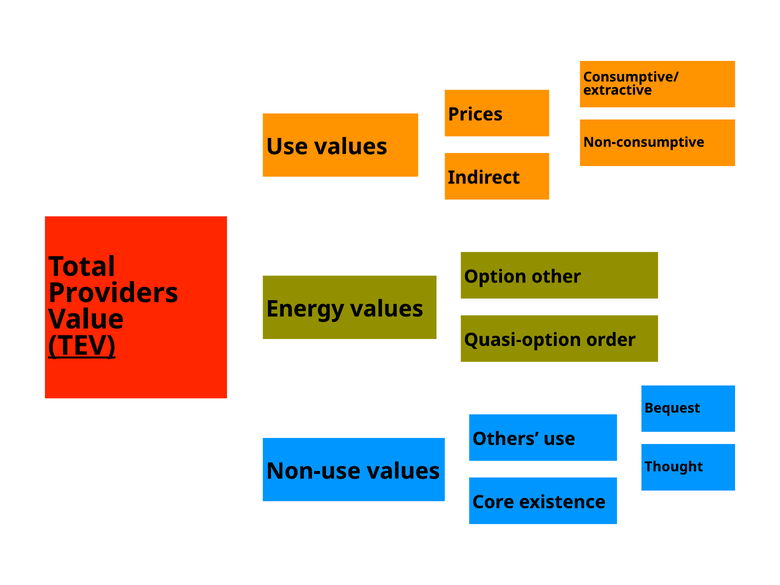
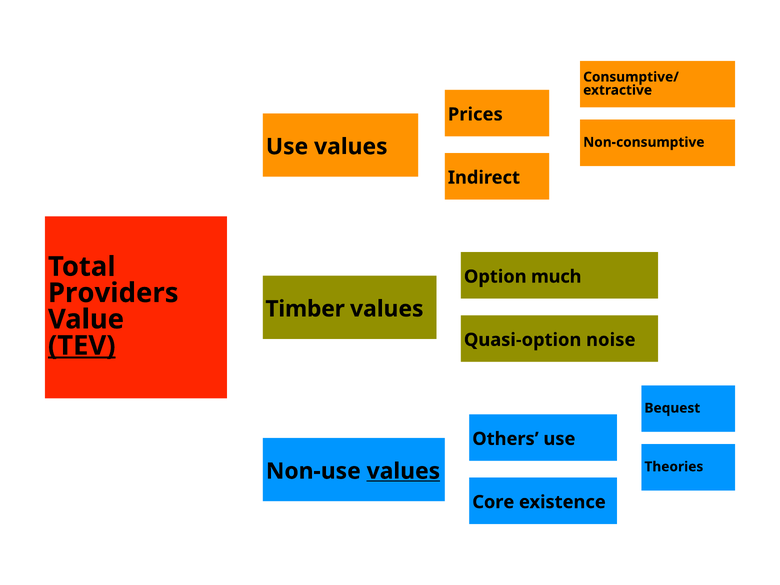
other: other -> much
Energy: Energy -> Timber
order: order -> noise
Thought: Thought -> Theories
values at (403, 471) underline: none -> present
